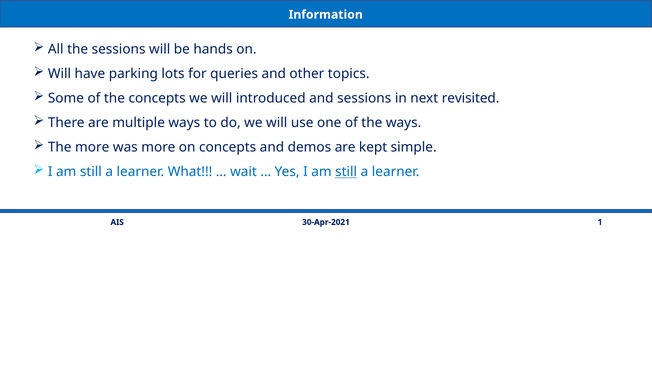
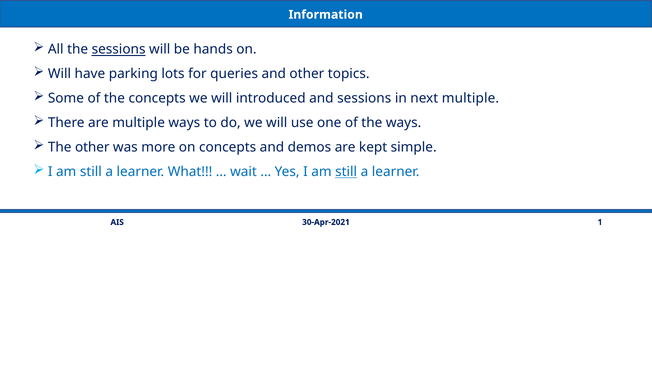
sessions at (119, 49) underline: none -> present
next revisited: revisited -> multiple
The more: more -> other
